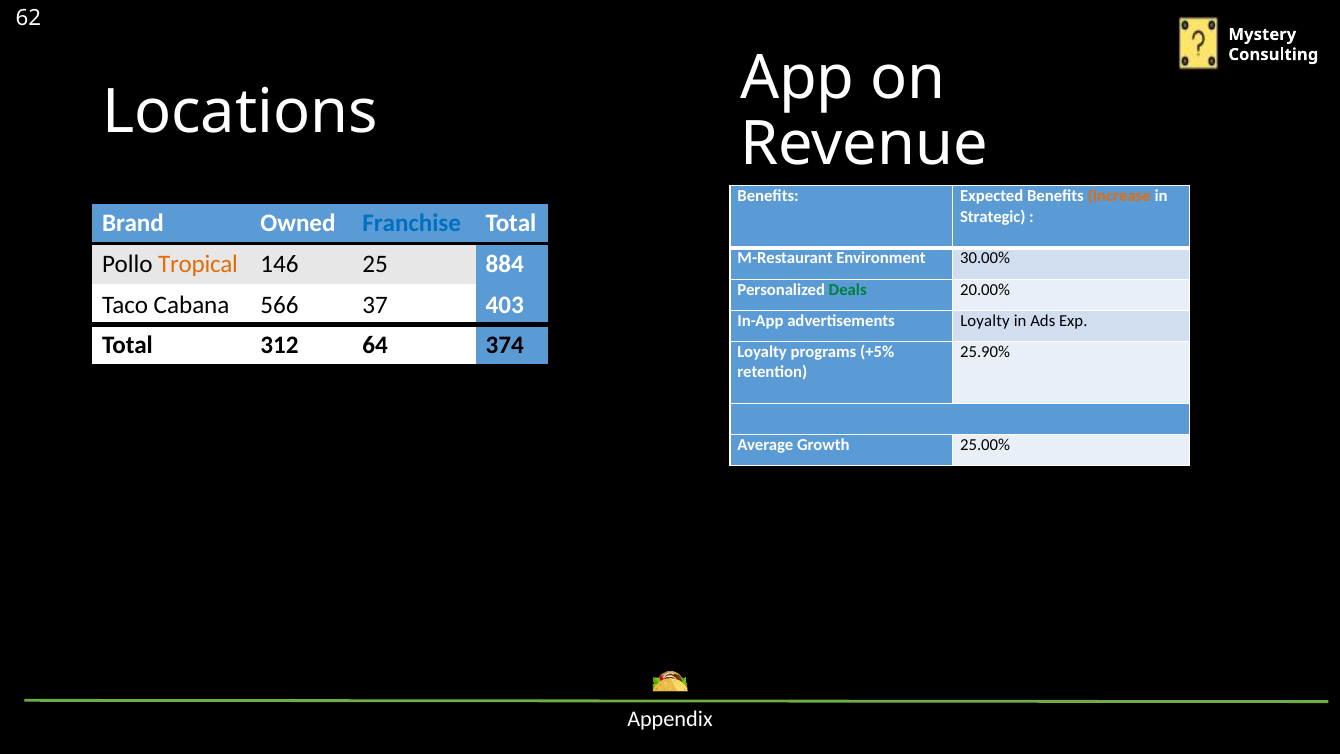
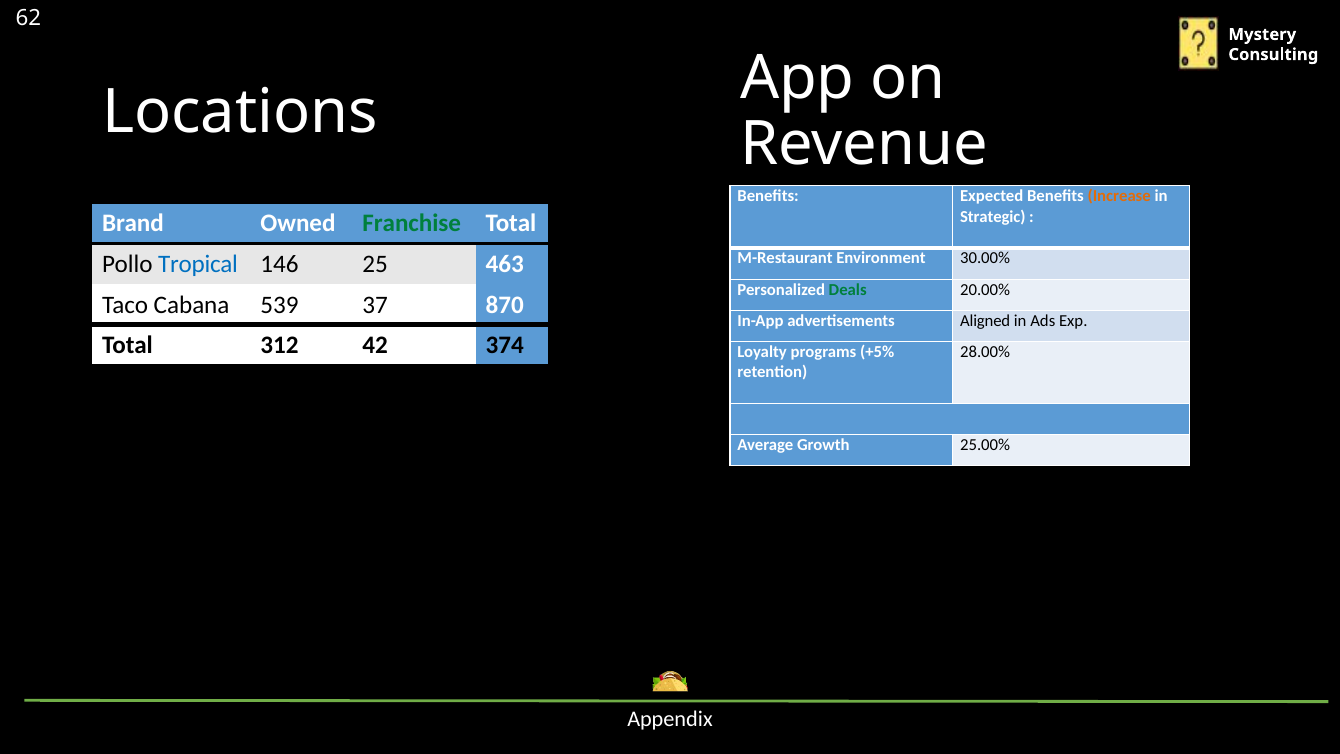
Franchise colour: blue -> green
Tropical colour: orange -> blue
884: 884 -> 463
566: 566 -> 539
403: 403 -> 870
advertisements Loyalty: Loyalty -> Aligned
64: 64 -> 42
25.90%: 25.90% -> 28.00%
